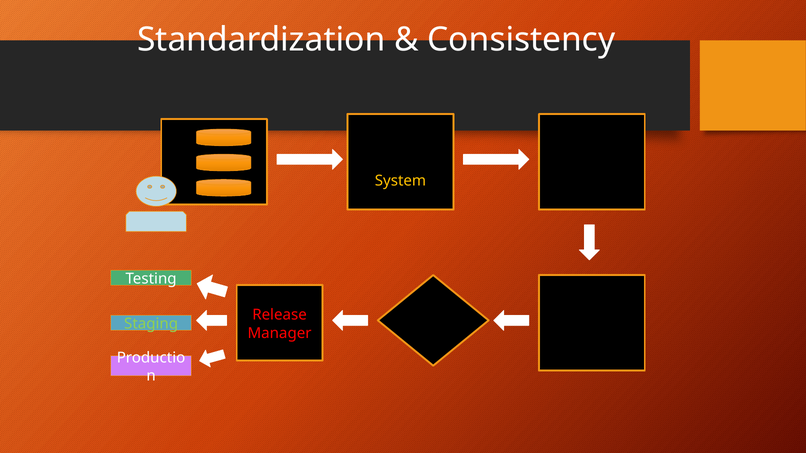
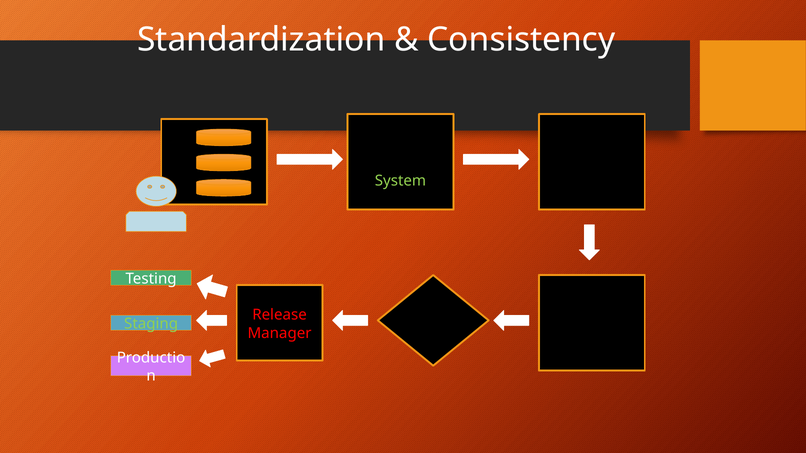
System colour: yellow -> light green
